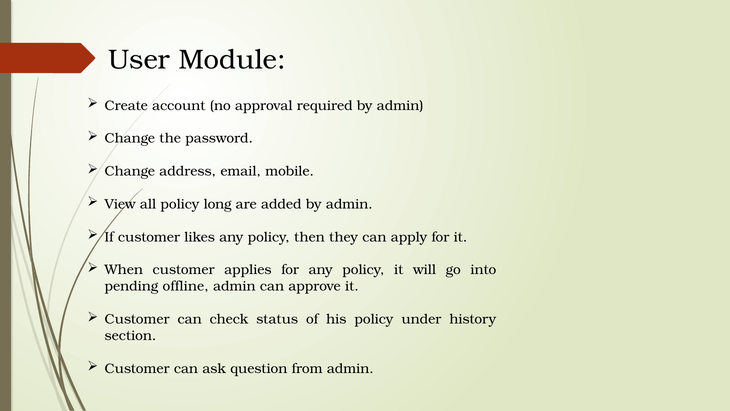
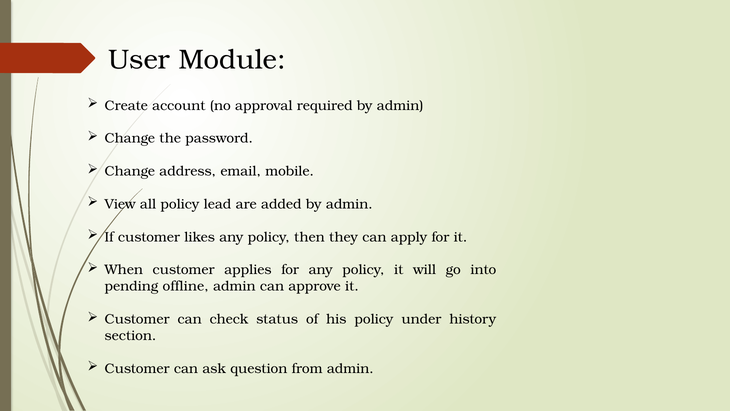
long: long -> lead
